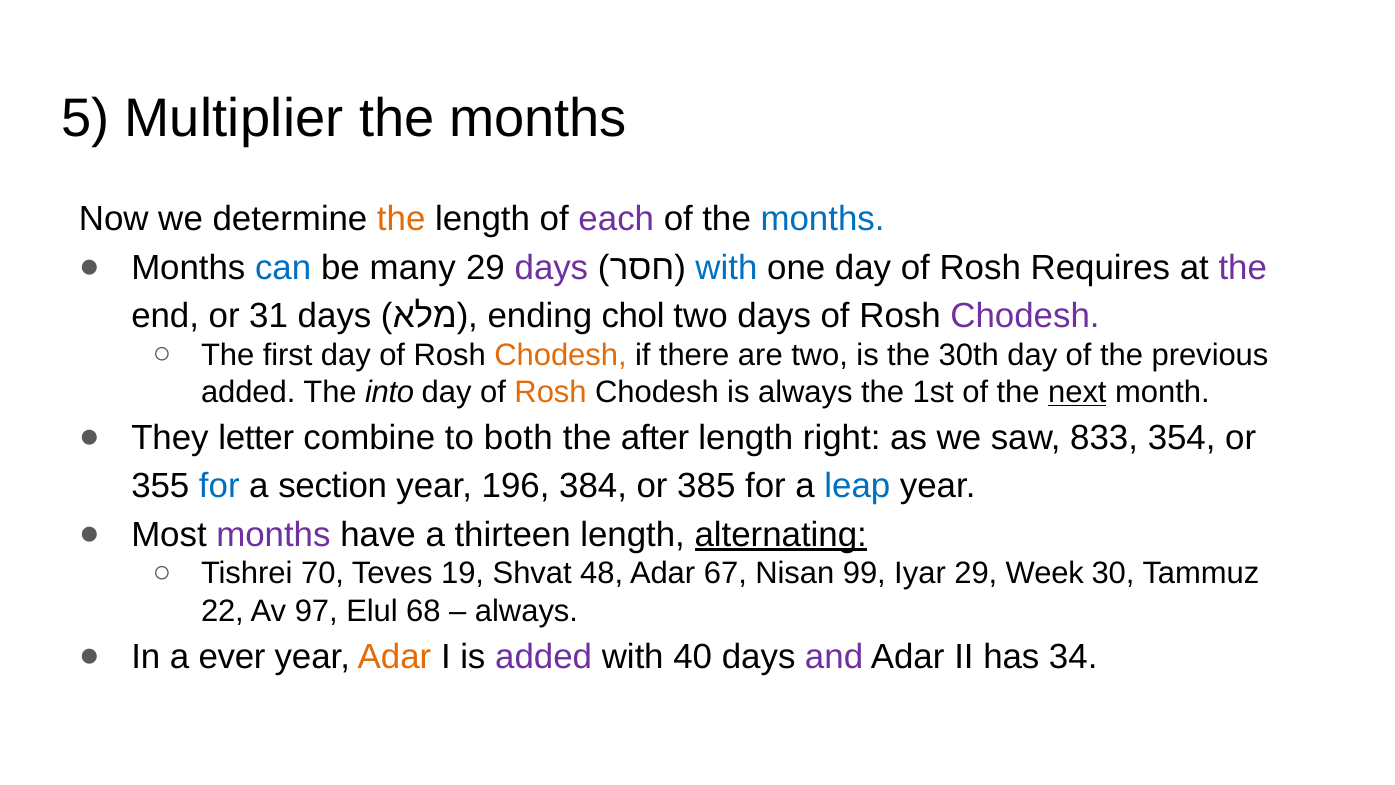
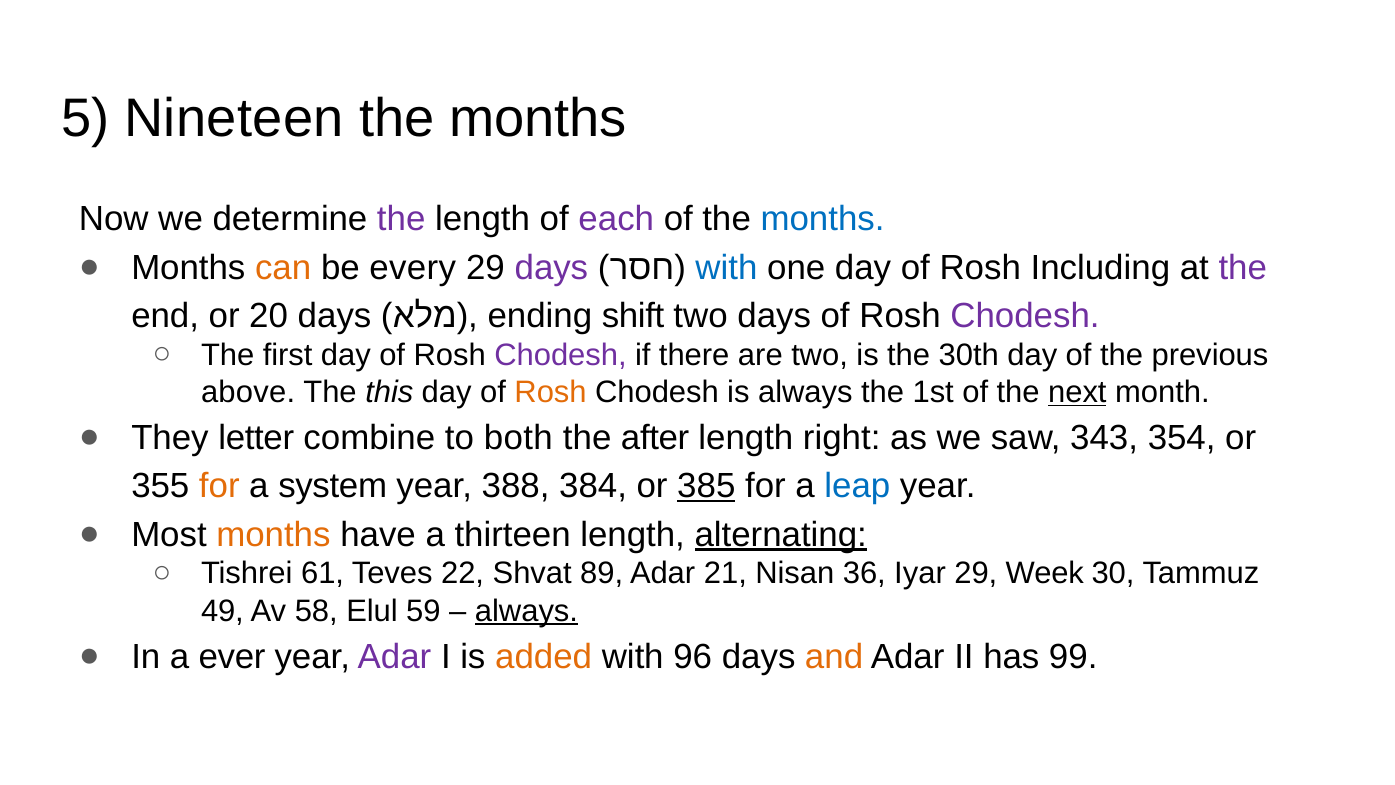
Multiplier: Multiplier -> Nineteen
the at (401, 219) colour: orange -> purple
can colour: blue -> orange
many: many -> every
Requires: Requires -> Including
31: 31 -> 20
chol: chol -> shift
Chodesh at (560, 355) colour: orange -> purple
added at (248, 392): added -> above
into: into -> this
833: 833 -> 343
for at (219, 486) colour: blue -> orange
section: section -> system
196: 196 -> 388
385 underline: none -> present
months at (273, 534) colour: purple -> orange
70: 70 -> 61
19: 19 -> 22
48: 48 -> 89
67: 67 -> 21
99: 99 -> 36
22: 22 -> 49
97: 97 -> 58
68: 68 -> 59
always at (526, 611) underline: none -> present
Adar at (395, 657) colour: orange -> purple
added at (544, 657) colour: purple -> orange
40: 40 -> 96
and colour: purple -> orange
34: 34 -> 99
